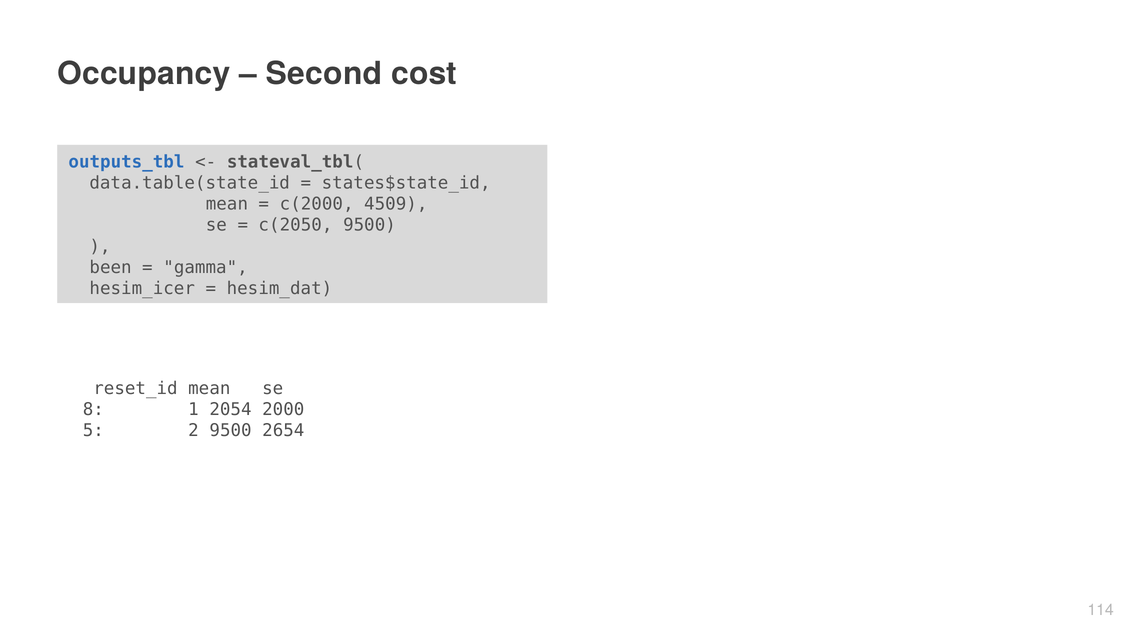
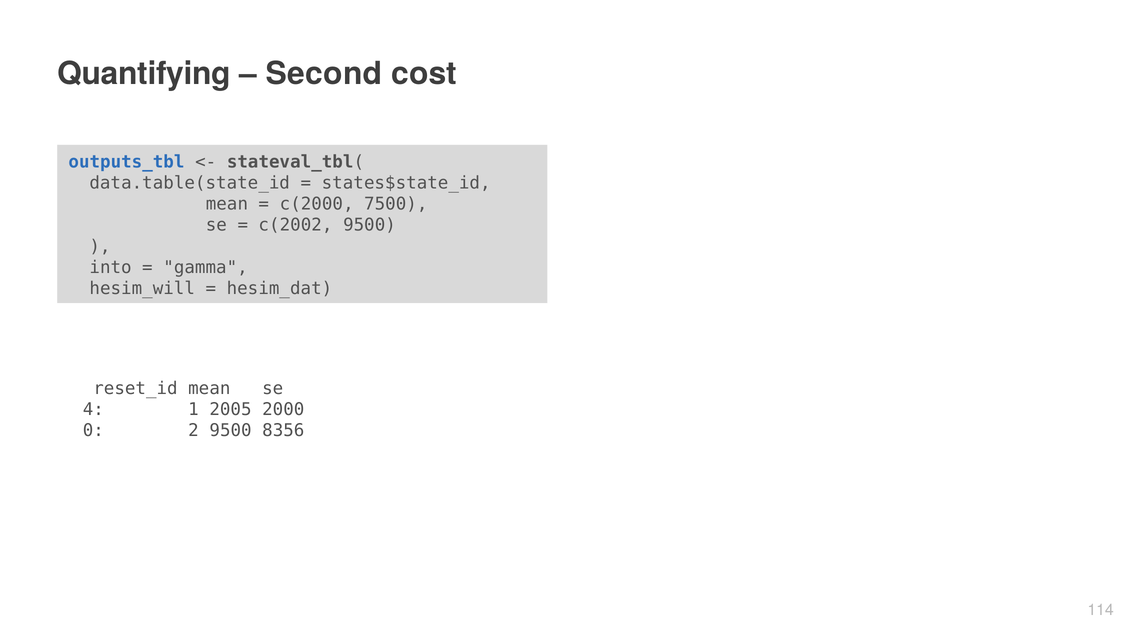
Occupancy: Occupancy -> Quantifying
4509: 4509 -> 7500
c(2050: c(2050 -> c(2002
been: been -> into
hesim_icer: hesim_icer -> hesim_will
8: 8 -> 4
2054: 2054 -> 2005
5: 5 -> 0
2654: 2654 -> 8356
